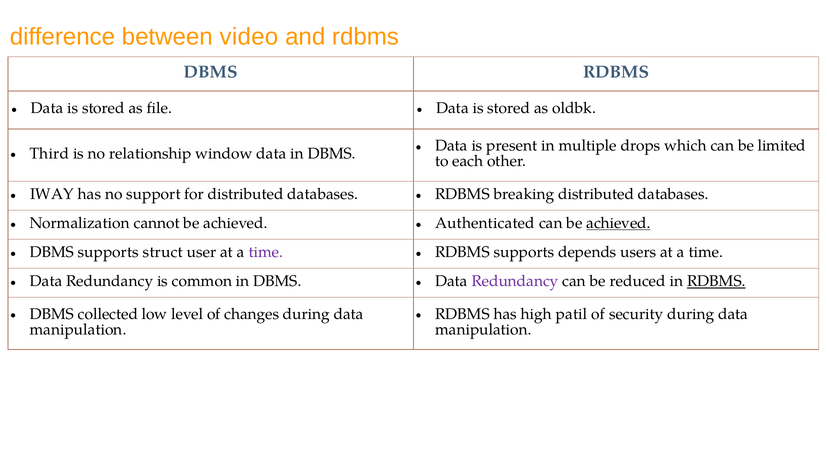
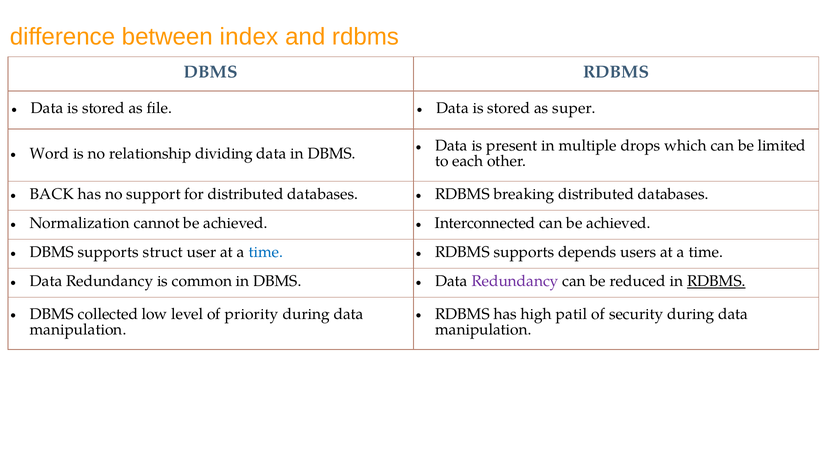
video: video -> index
oldbk: oldbk -> super
Third: Third -> Word
window: window -> dividing
IWAY: IWAY -> BACK
Authenticated: Authenticated -> Interconnected
achieved at (619, 223) underline: present -> none
time at (266, 252) colour: purple -> blue
changes: changes -> priority
